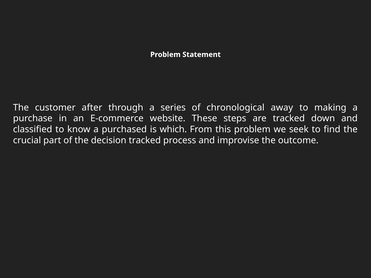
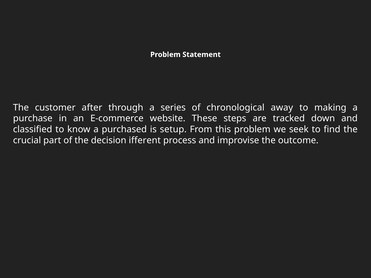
which: which -> setup
decision tracked: tracked -> ifferent
